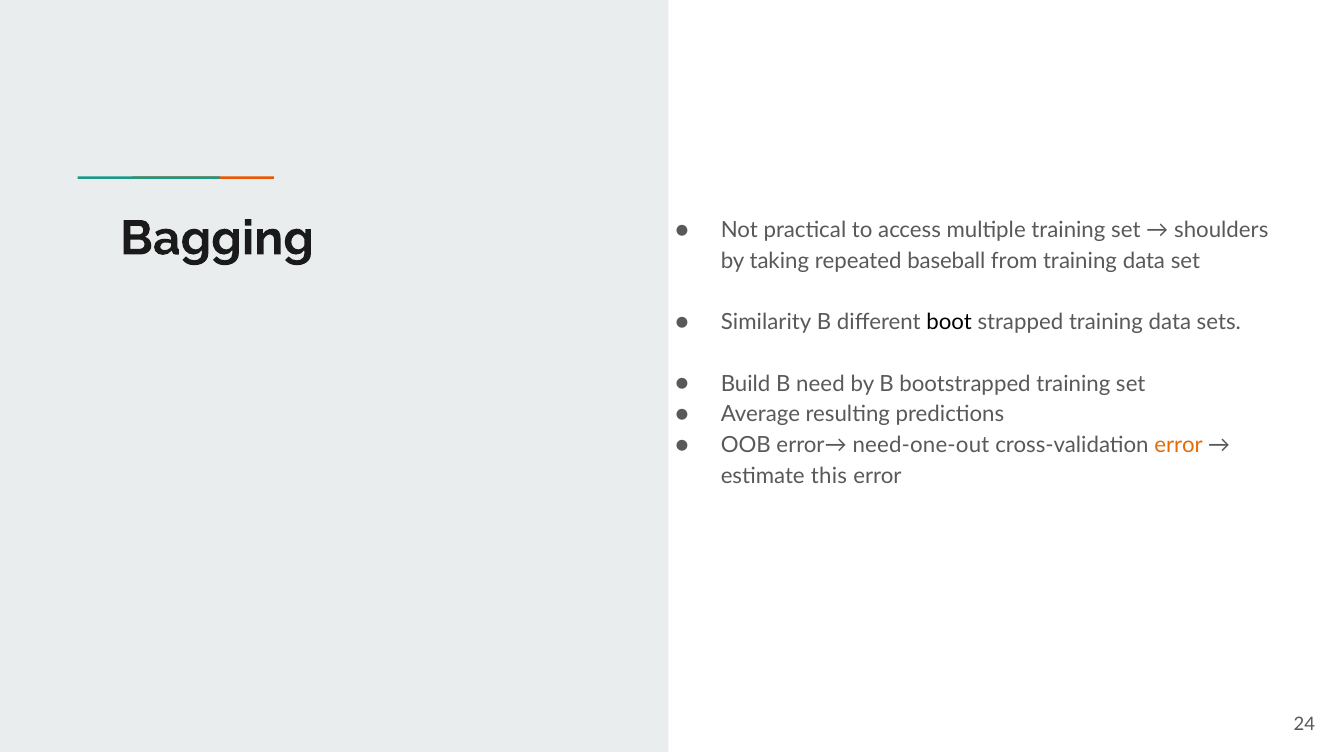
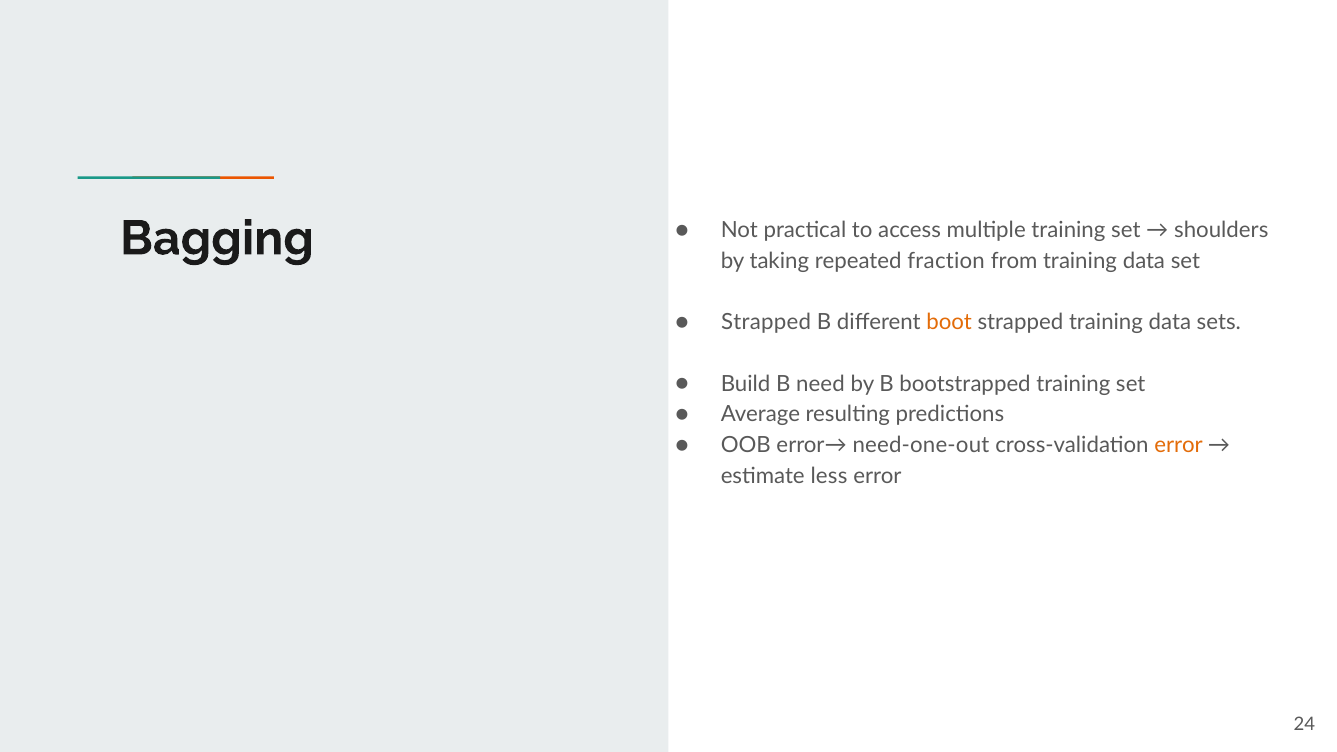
baseball: baseball -> fraction
Similarity at (766, 322): Similarity -> Strapped
boot colour: black -> orange
this: this -> less
